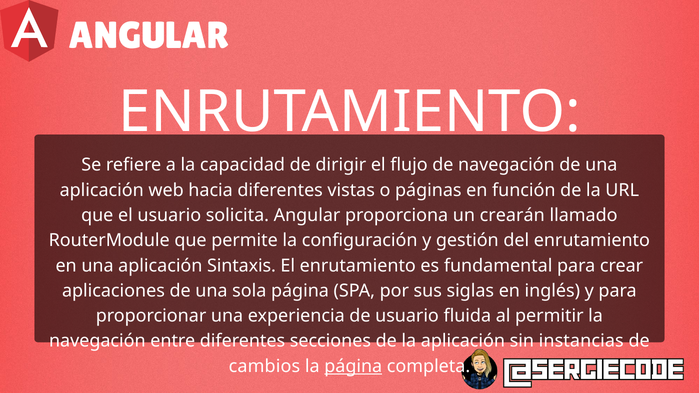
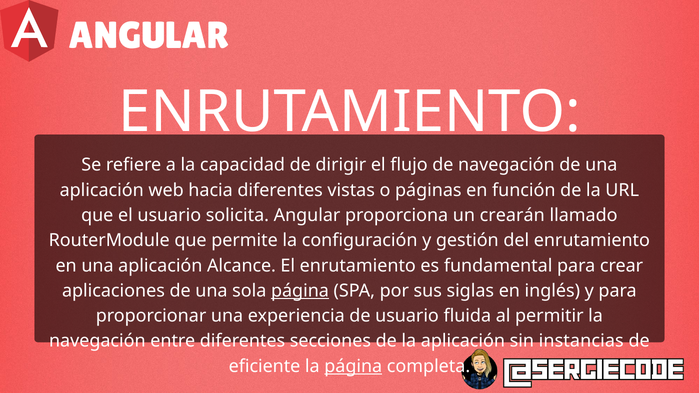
Sintaxis: Sintaxis -> Alcance
página at (300, 291) underline: none -> present
cambios: cambios -> eficiente
